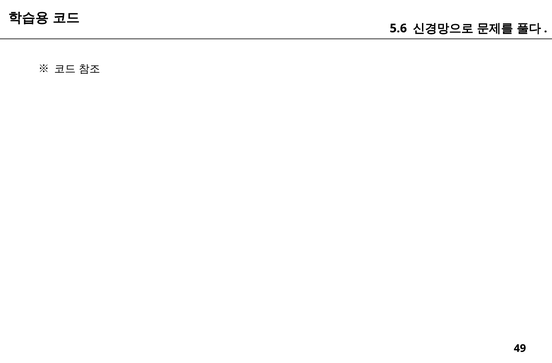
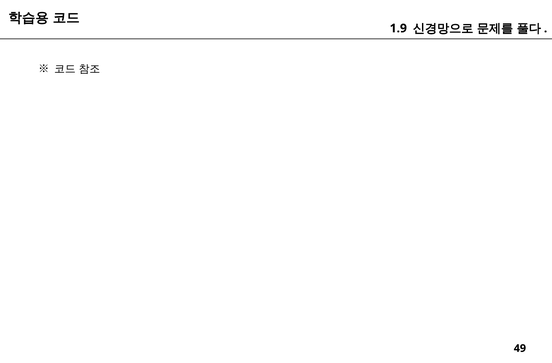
5.6: 5.6 -> 1.9
